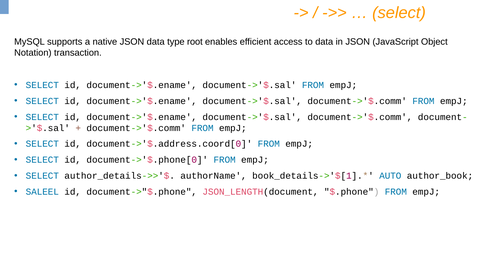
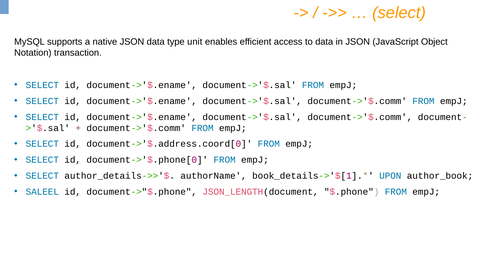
root: root -> unit
AUTO: AUTO -> UPON
